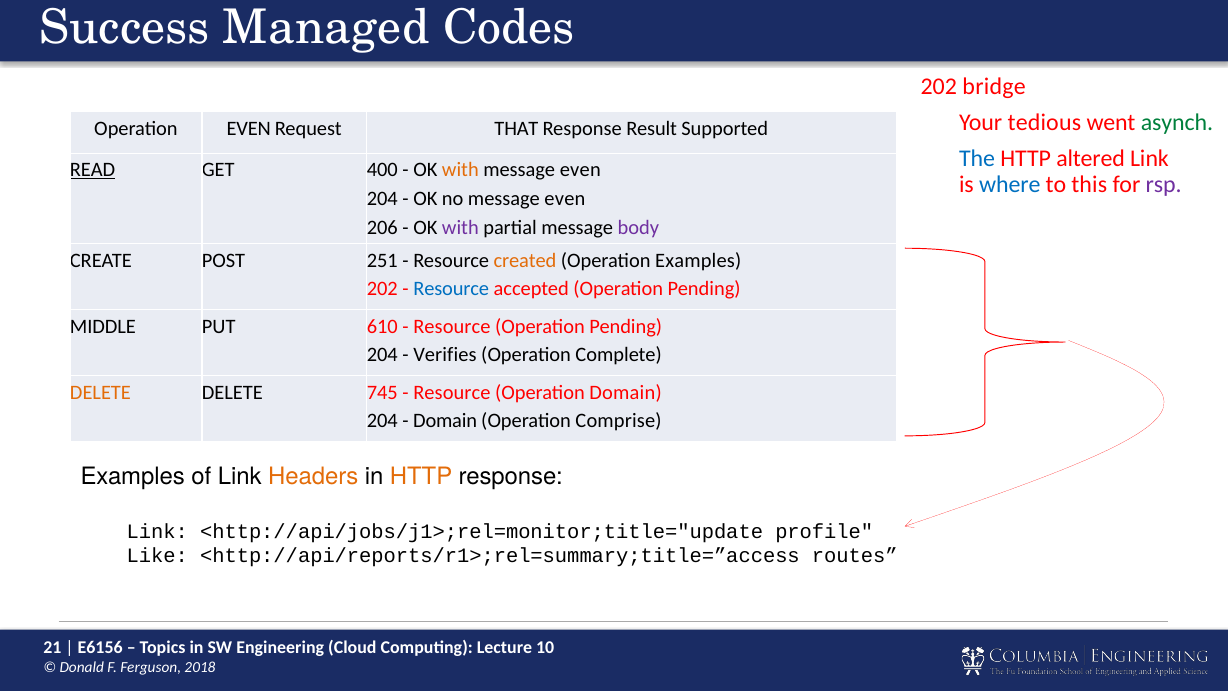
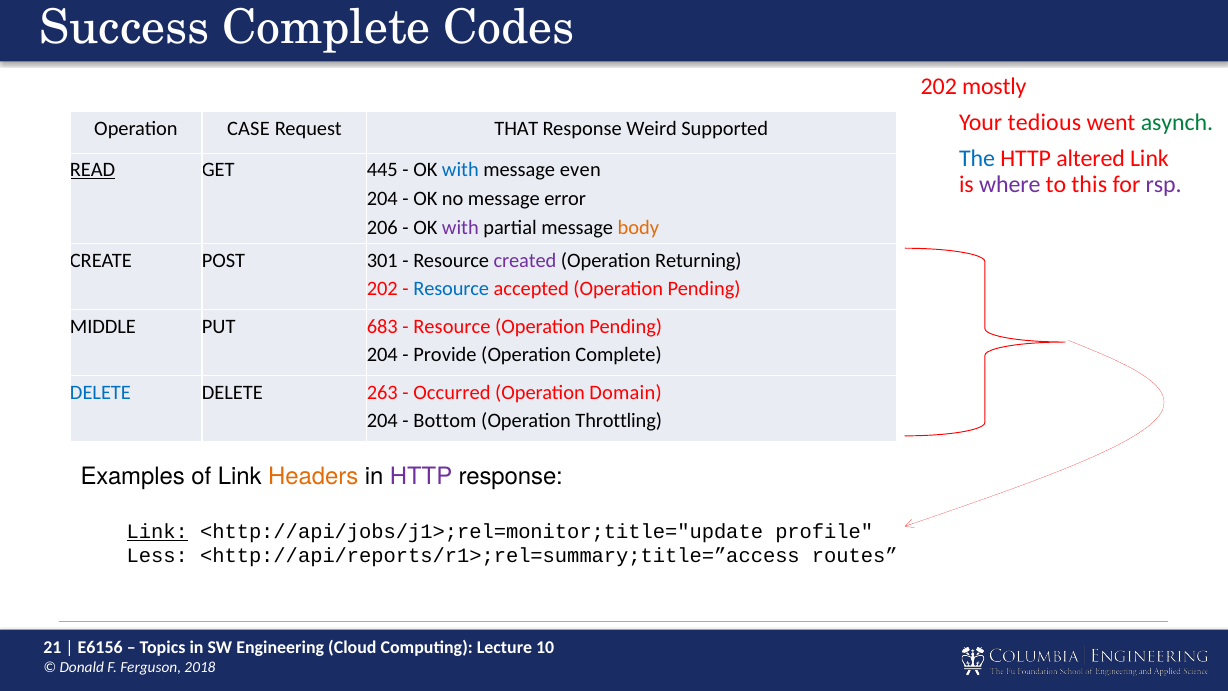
Success Managed: Managed -> Complete
bridge: bridge -> mostly
Operation EVEN: EVEN -> CASE
Result: Result -> Weird
400: 400 -> 445
with at (460, 170) colour: orange -> blue
where colour: blue -> purple
no message even: even -> error
body colour: purple -> orange
251: 251 -> 301
created colour: orange -> purple
Operation Examples: Examples -> Returning
610: 610 -> 683
Verifies: Verifies -> Provide
DELETE at (100, 392) colour: orange -> blue
745: 745 -> 263
Resource at (452, 392): Resource -> Occurred
Domain at (445, 421): Domain -> Bottom
Comprise: Comprise -> Throttling
HTTP at (421, 476) colour: orange -> purple
Link at (157, 531) underline: none -> present
Like: Like -> Less
